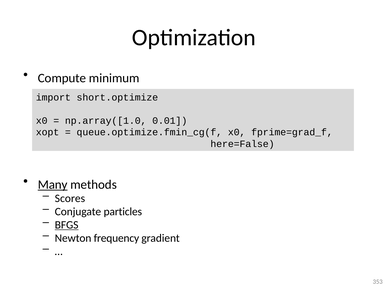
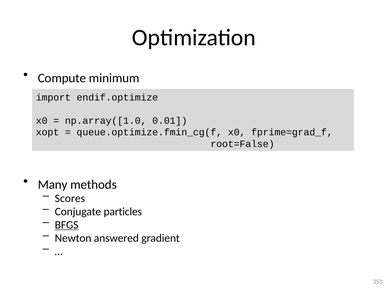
short.optimize: short.optimize -> endif.optimize
here=False: here=False -> root=False
Many underline: present -> none
frequency: frequency -> answered
